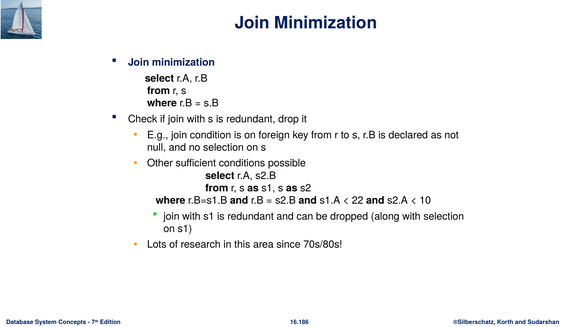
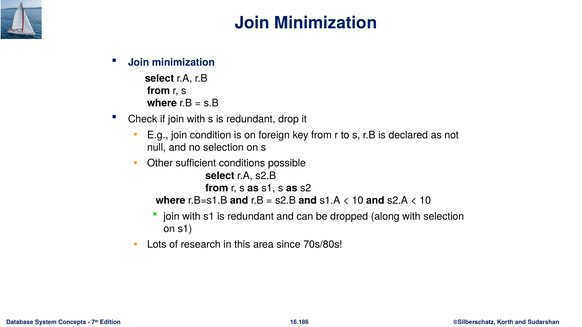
22 at (358, 201): 22 -> 10
